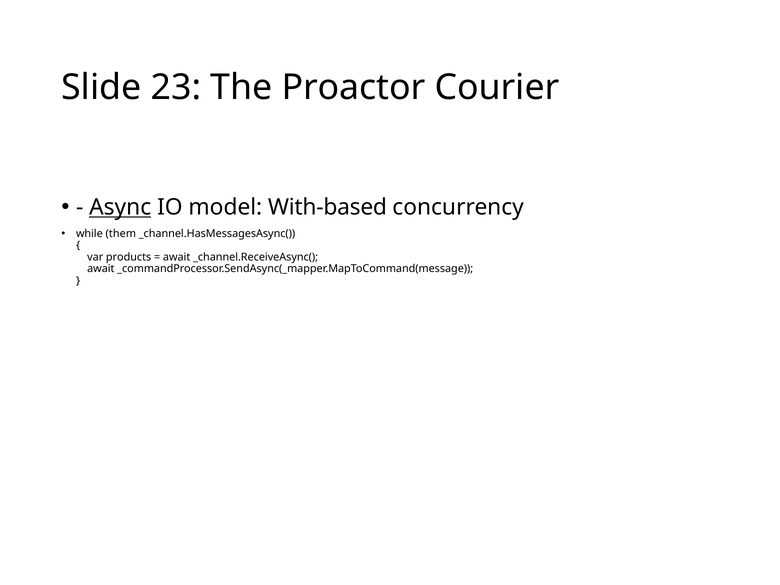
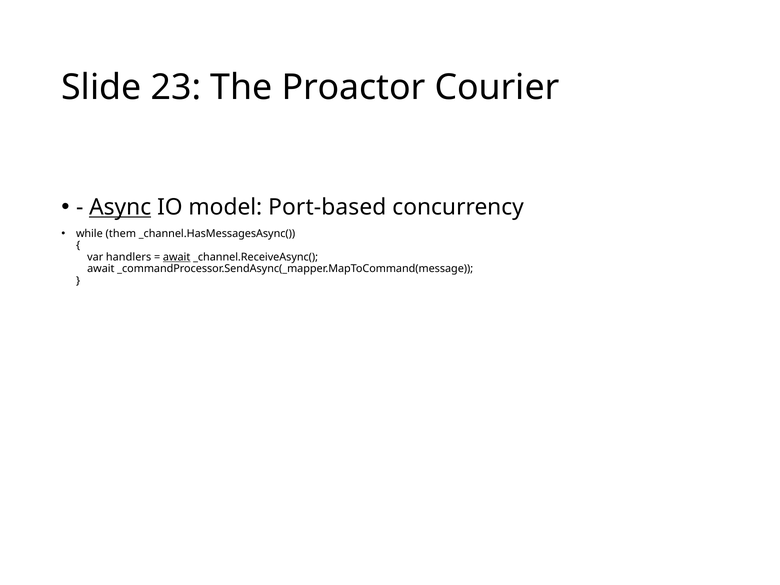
With-based: With-based -> Port-based
products: products -> handlers
await at (177, 257) underline: none -> present
